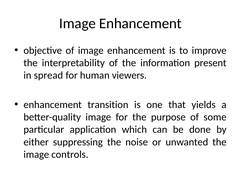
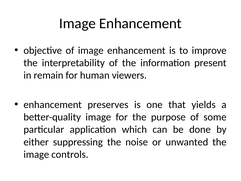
spread: spread -> remain
transition: transition -> preserves
